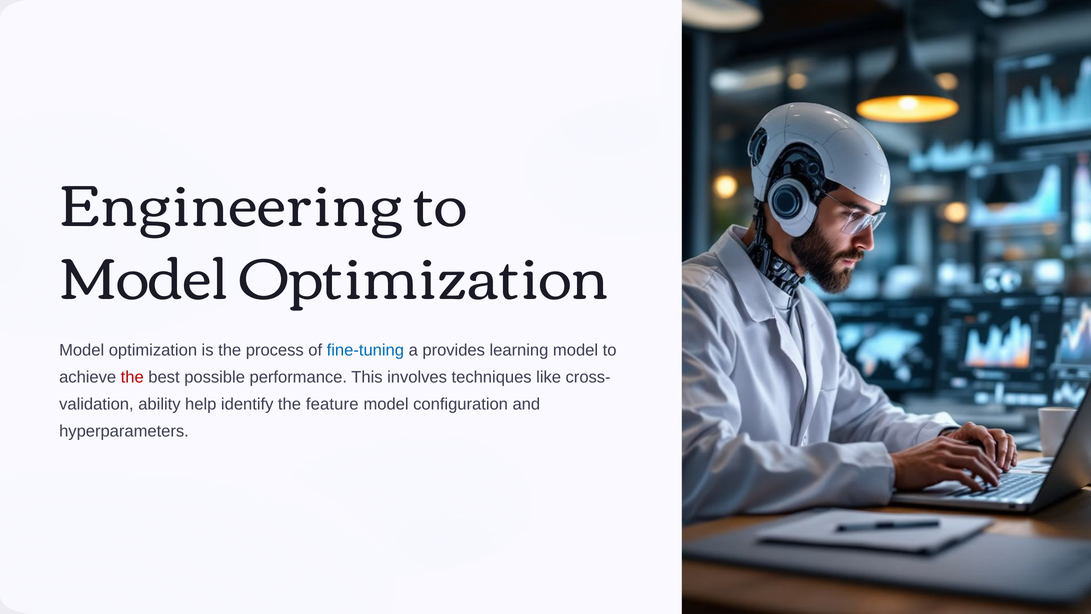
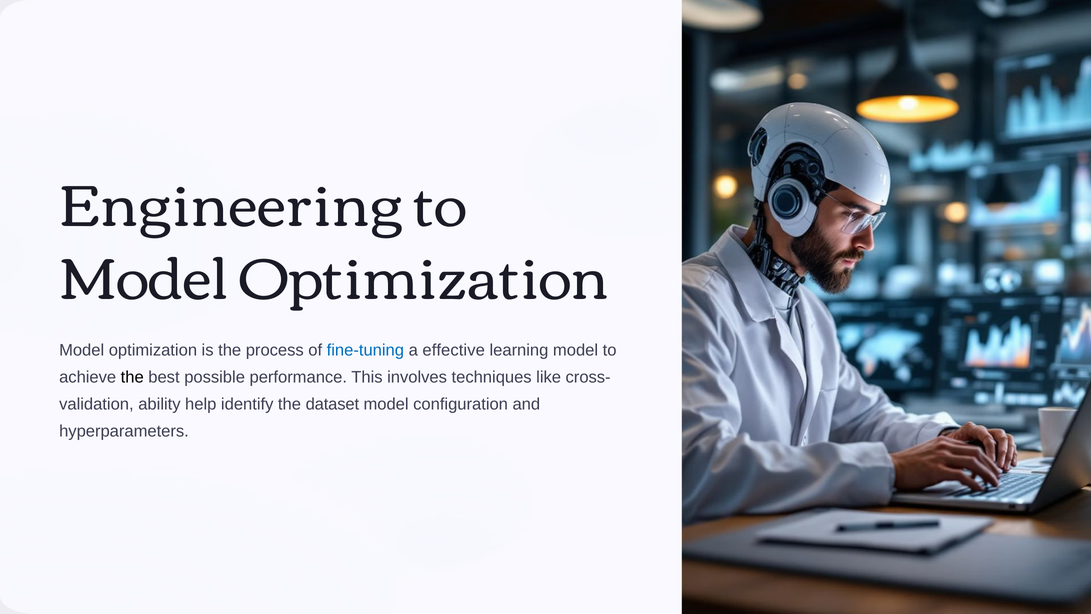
provides: provides -> effective
the at (132, 377) colour: red -> black
feature: feature -> dataset
